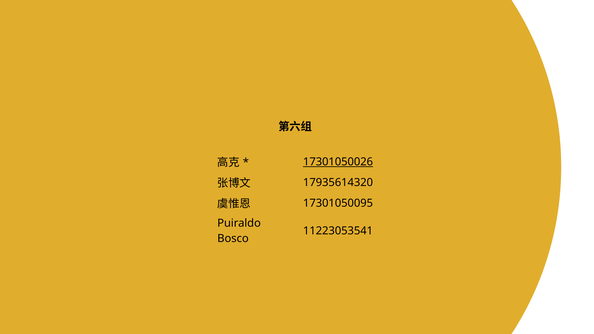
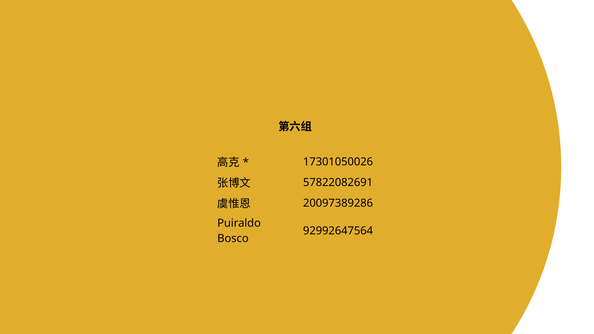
17301050026 underline: present -> none
17935614320: 17935614320 -> 57822082691
17301050095: 17301050095 -> 20097389286
11223053541: 11223053541 -> 92992647564
